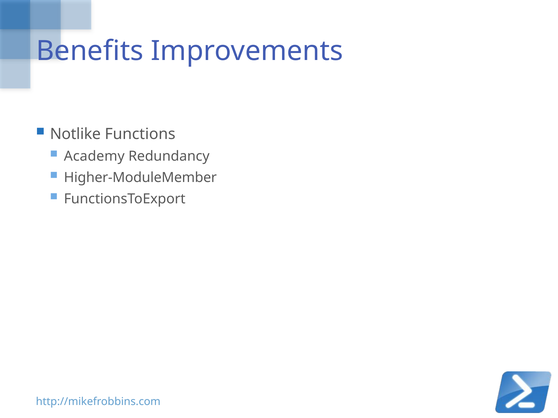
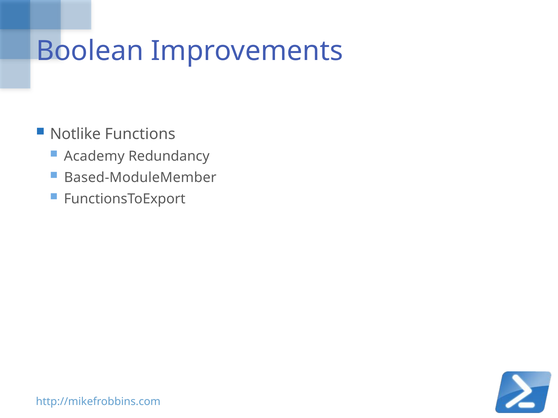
Benefits: Benefits -> Boolean
Higher-ModuleMember: Higher-ModuleMember -> Based-ModuleMember
